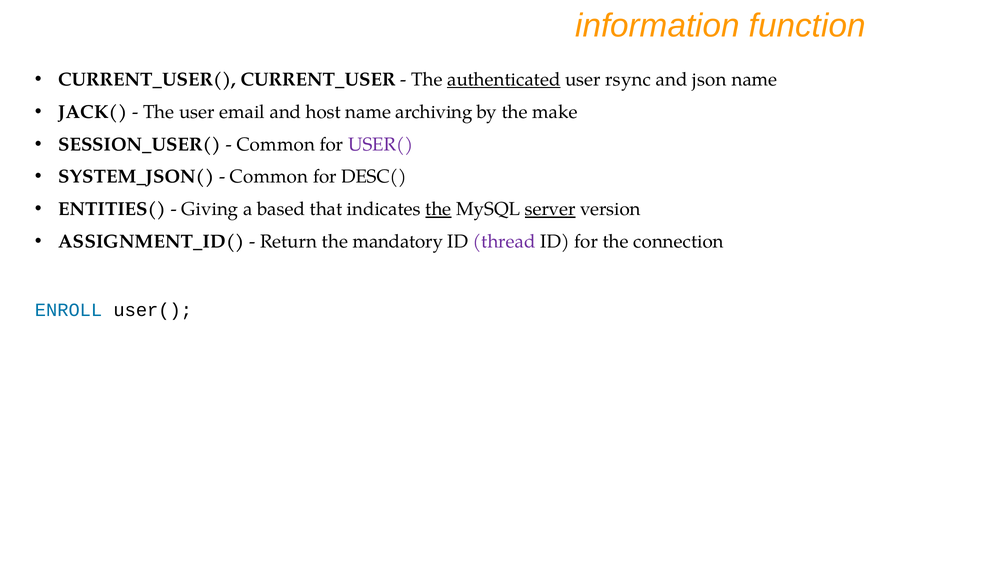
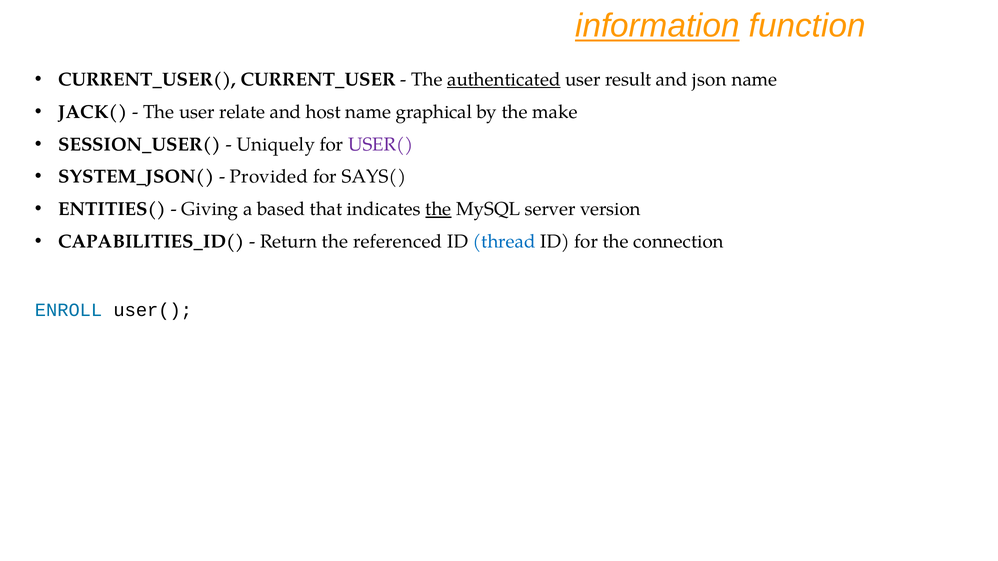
information underline: none -> present
rsync: rsync -> result
email: email -> relate
archiving: archiving -> graphical
Common at (276, 144): Common -> Uniquely
Common at (269, 177): Common -> Provided
DESC(: DESC( -> SAYS(
server underline: present -> none
ASSIGNMENT_ID(: ASSIGNMENT_ID( -> CAPABILITIES_ID(
mandatory: mandatory -> referenced
thread colour: purple -> blue
